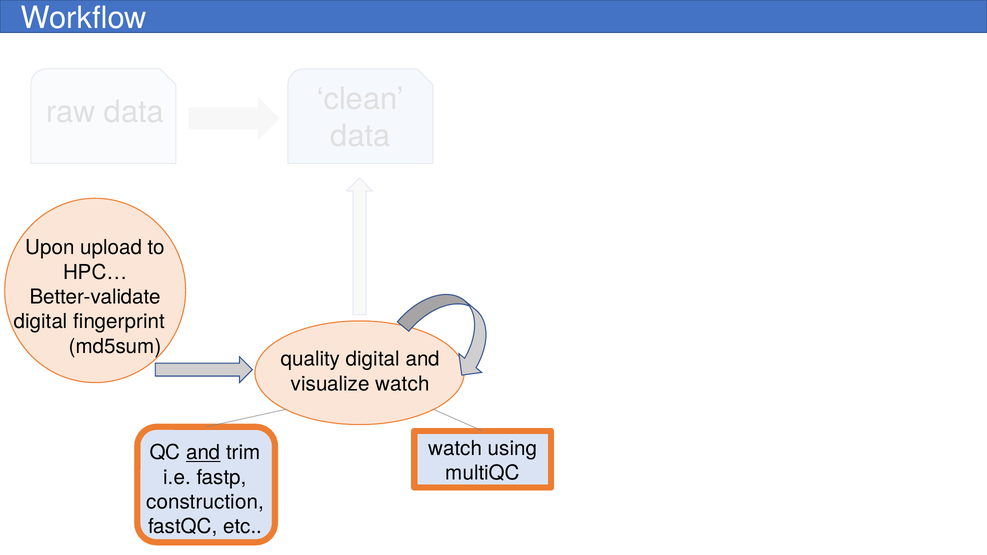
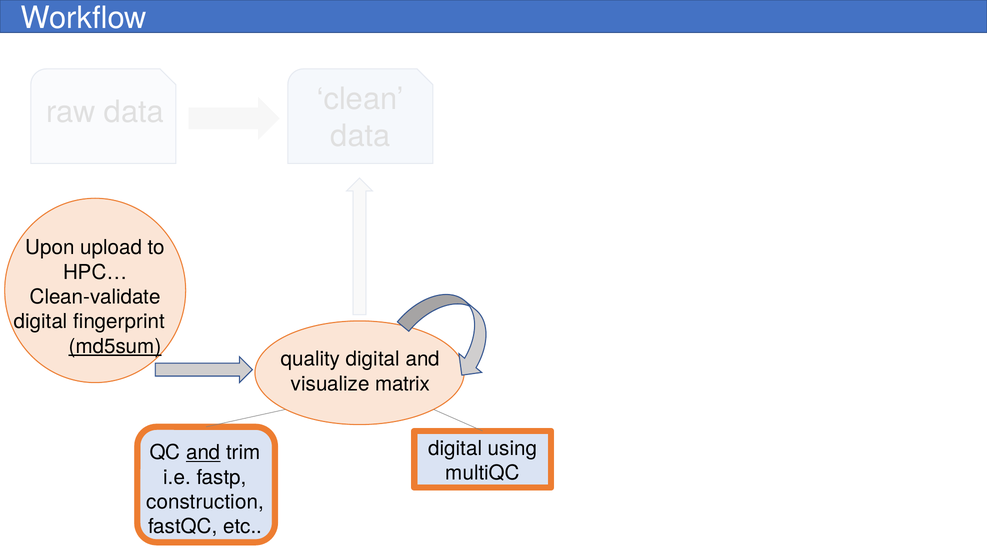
Better-validate: Better-validate -> Clean-validate
md5sum underline: none -> present
visualize watch: watch -> matrix
watch at (455, 449): watch -> digital
